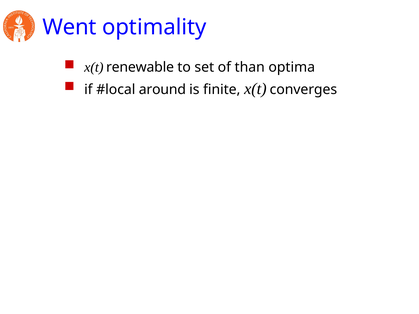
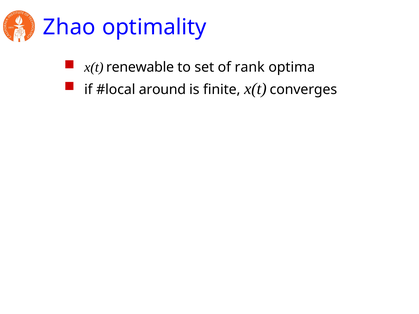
Went: Went -> Zhao
than: than -> rank
